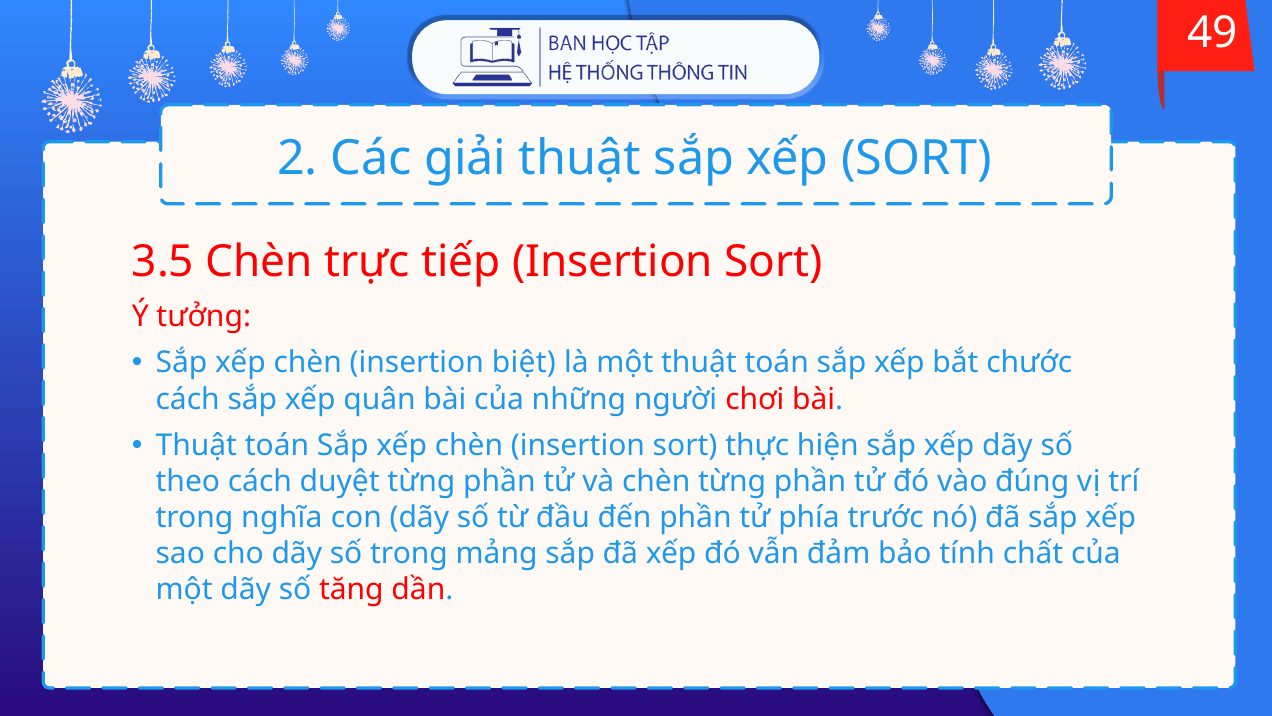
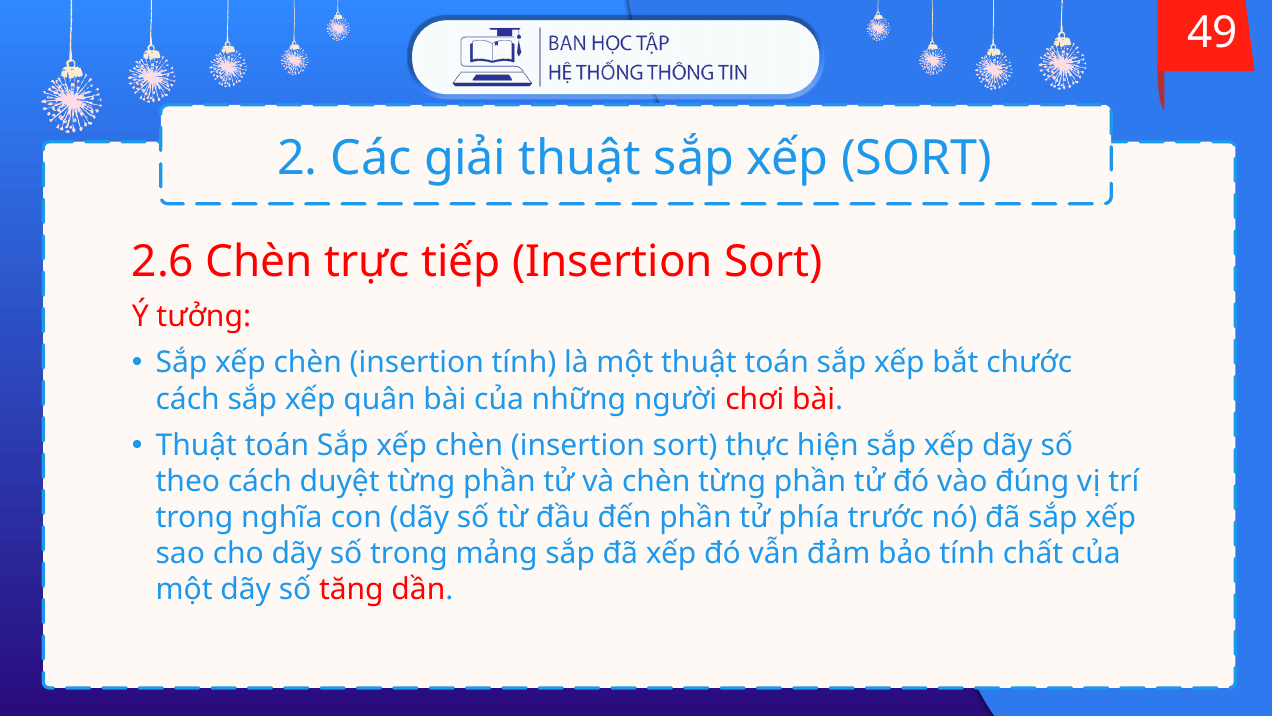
3.5: 3.5 -> 2.6
insertion biệt: biệt -> tính
